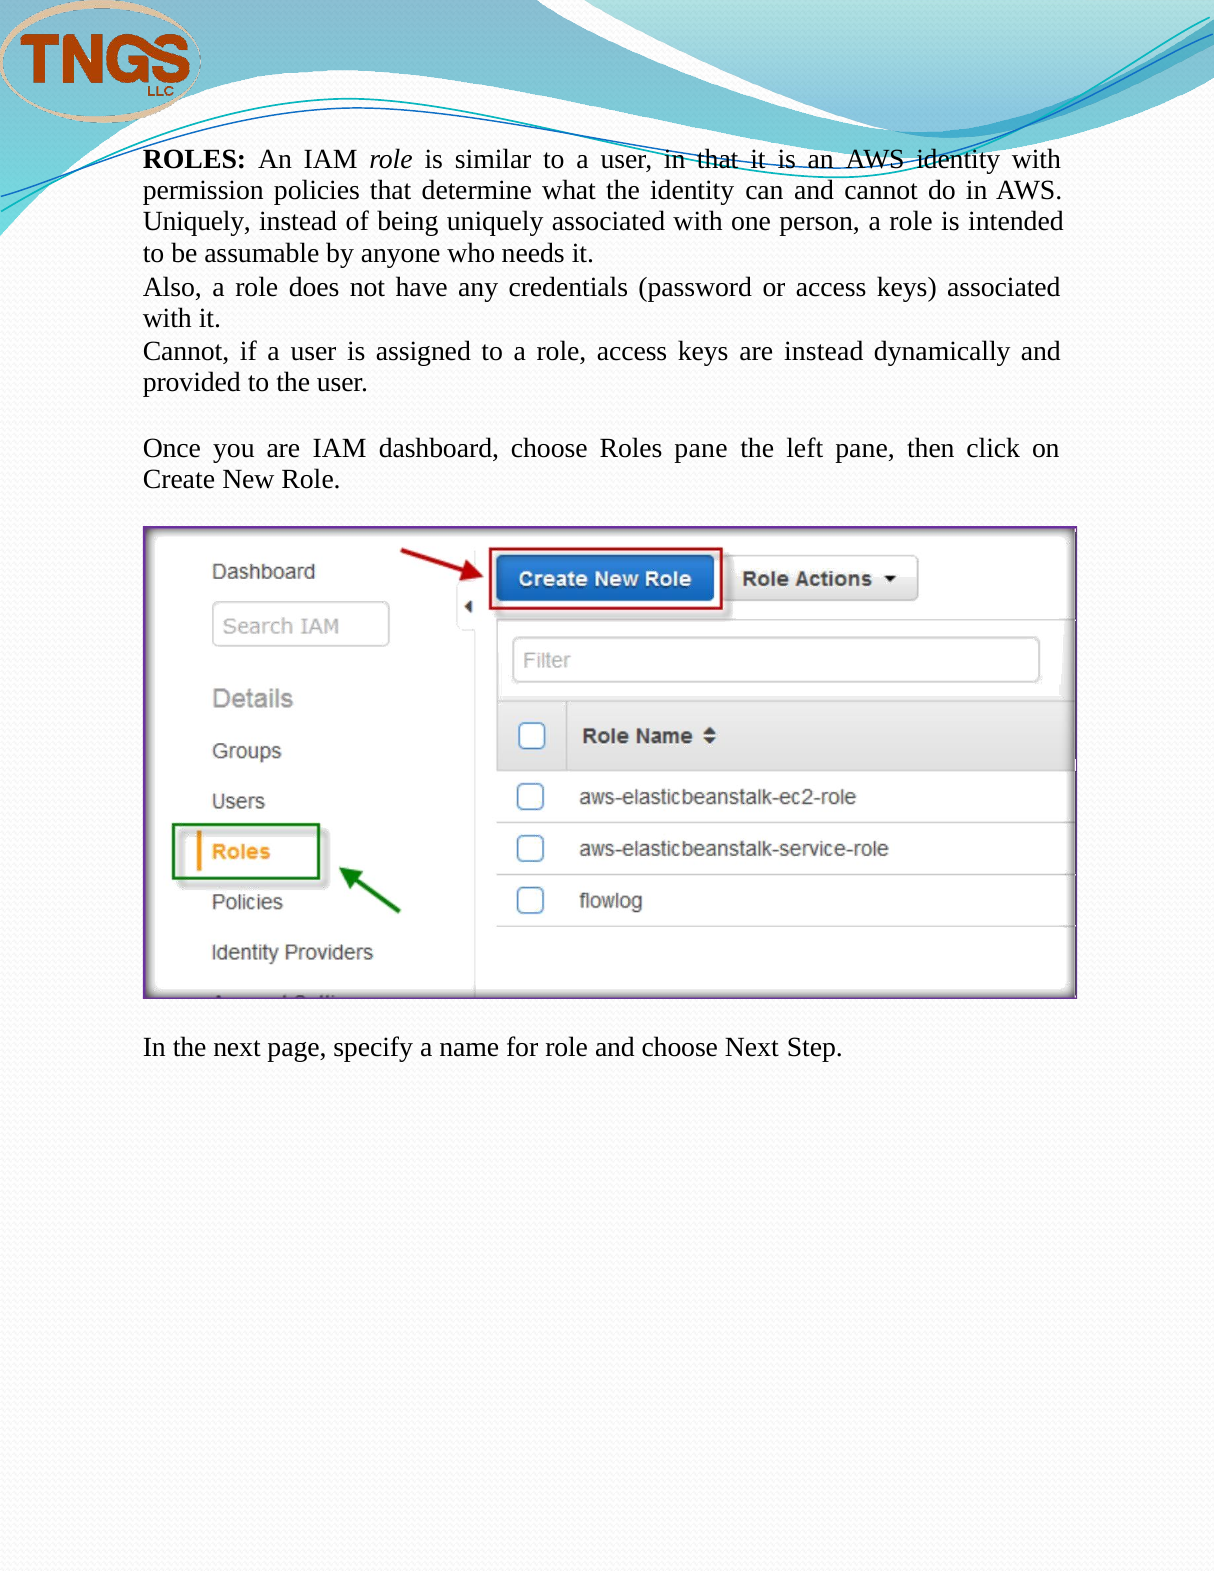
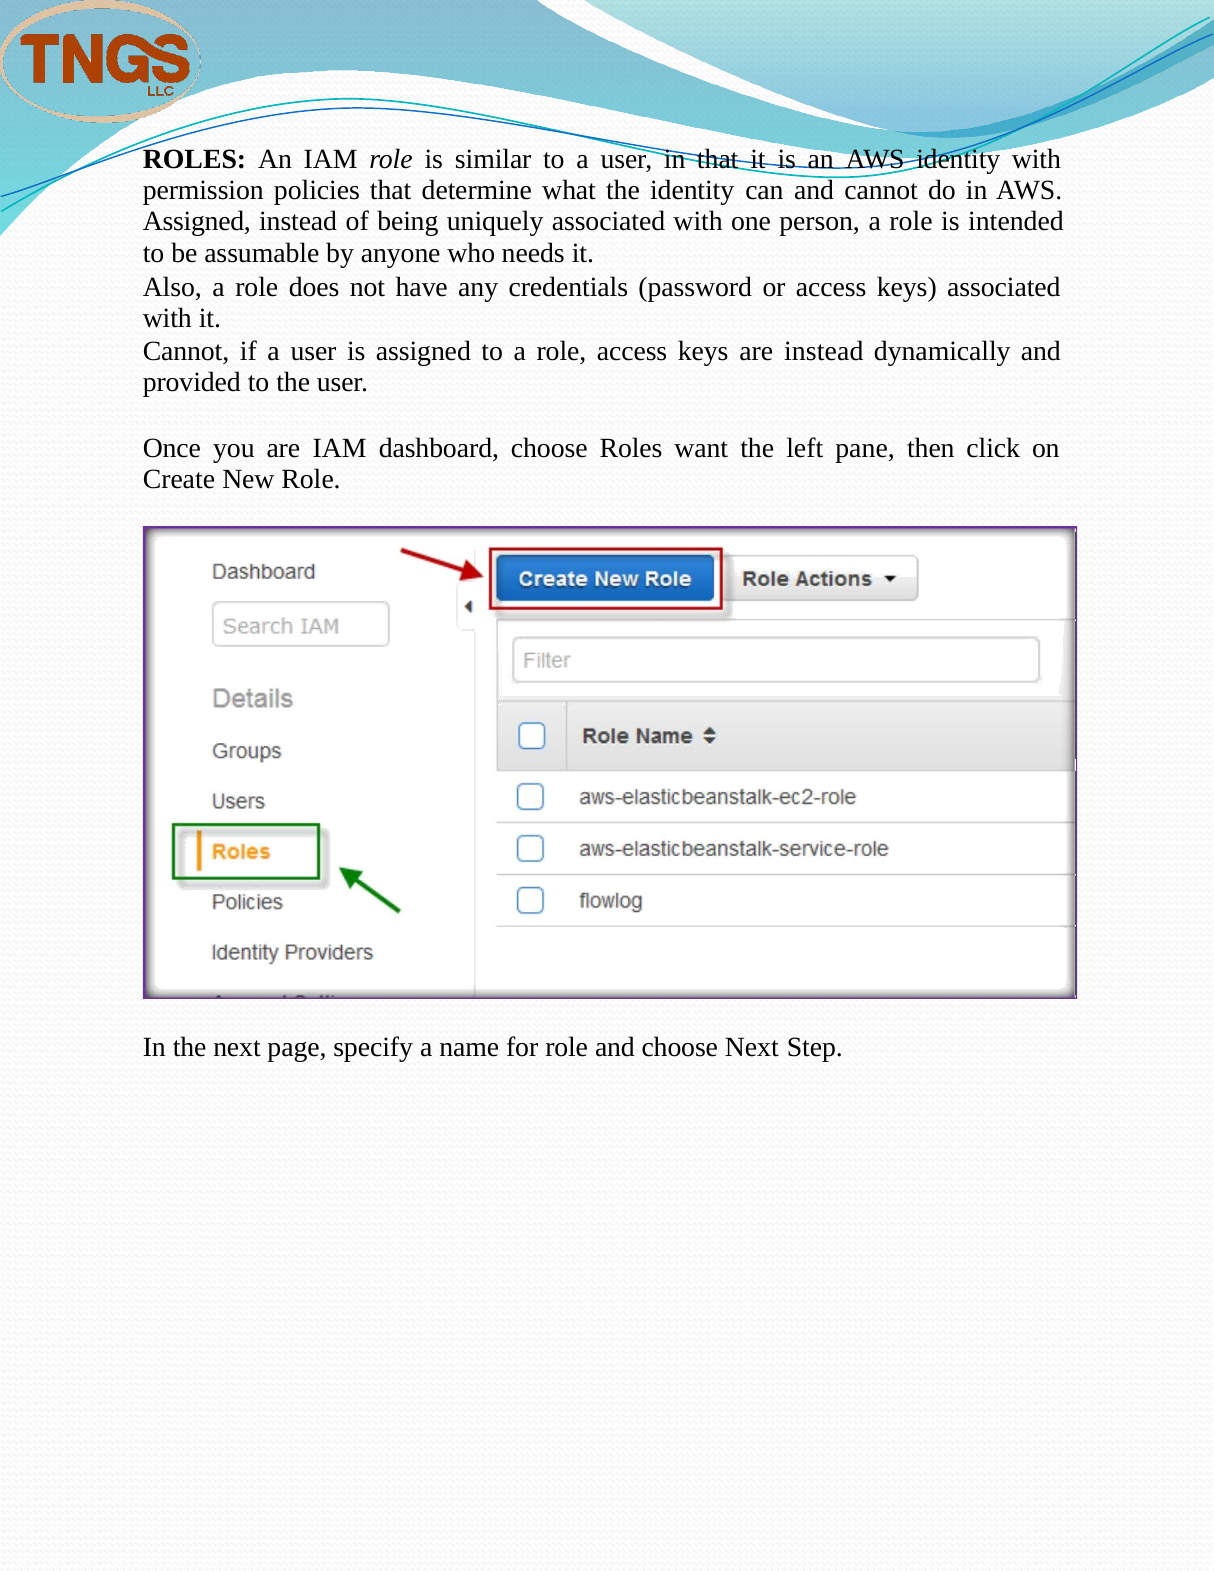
Uniquely at (197, 222): Uniquely -> Assigned
Roles pane: pane -> want
